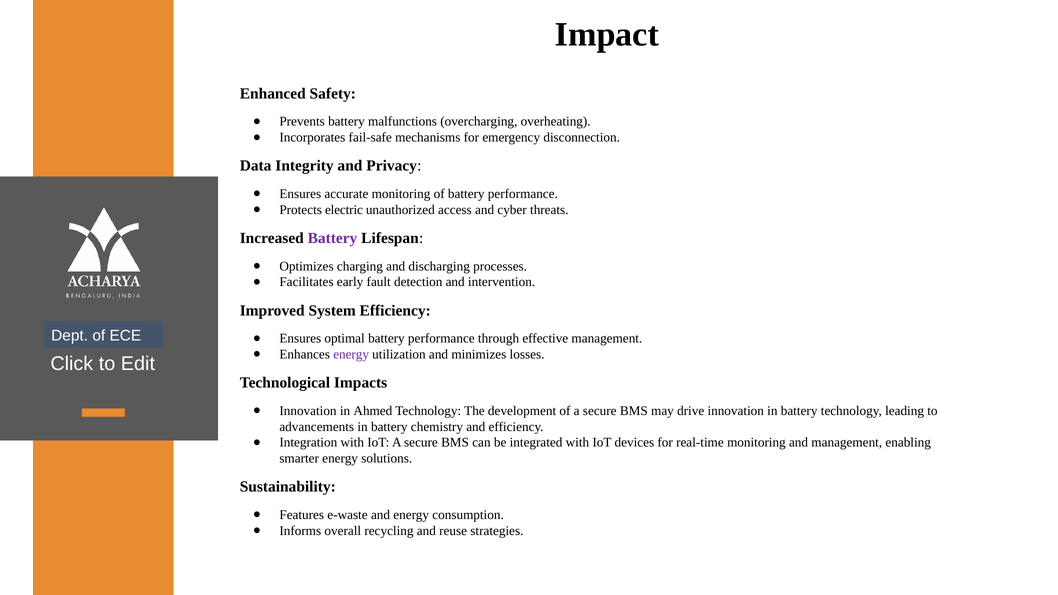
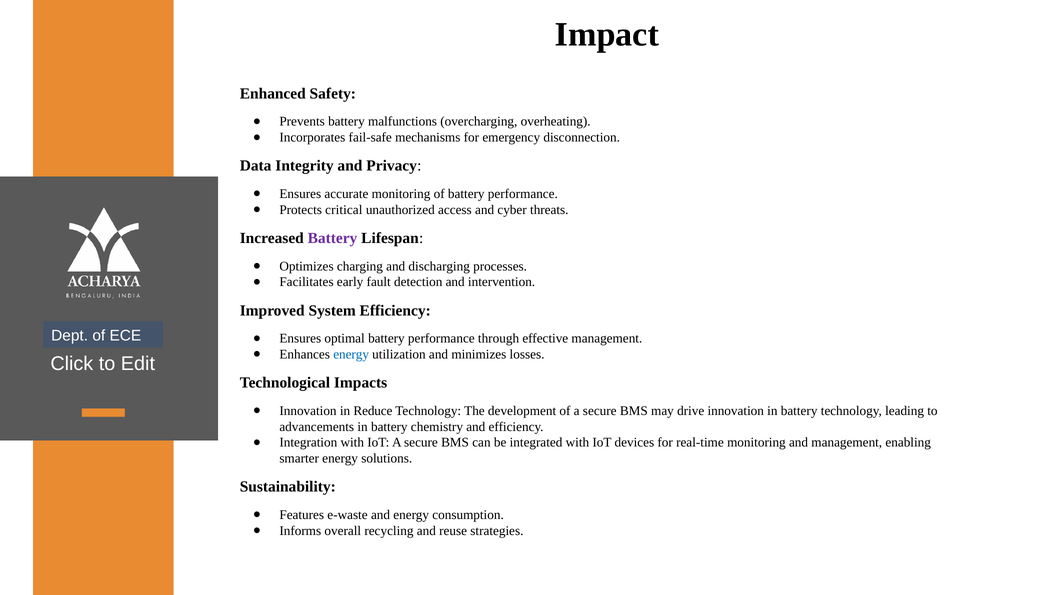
electric: electric -> critical
energy at (351, 354) colour: purple -> blue
Ahmed: Ahmed -> Reduce
